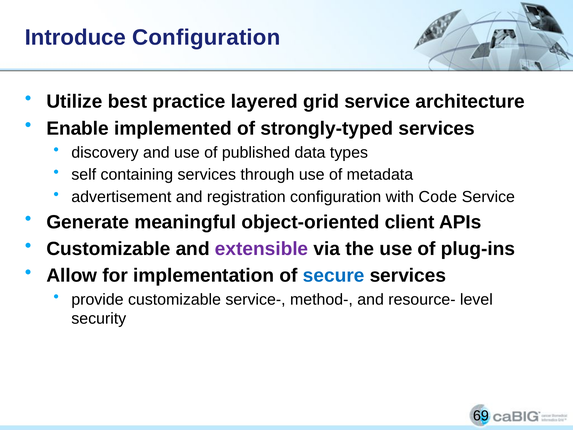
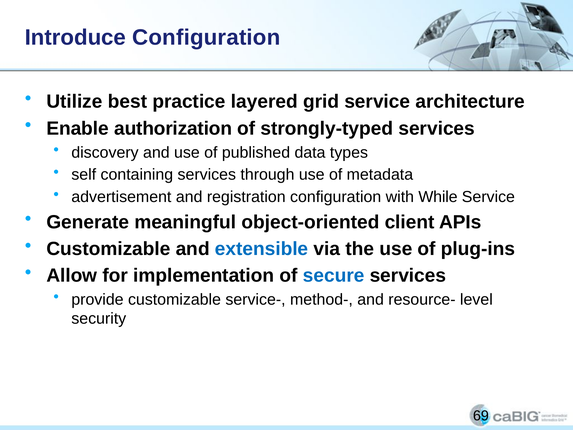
implemented: implemented -> authorization
Code: Code -> While
extensible colour: purple -> blue
